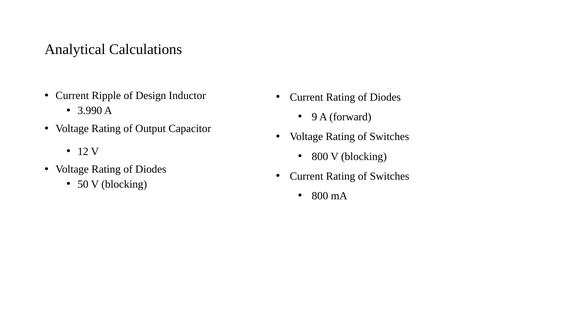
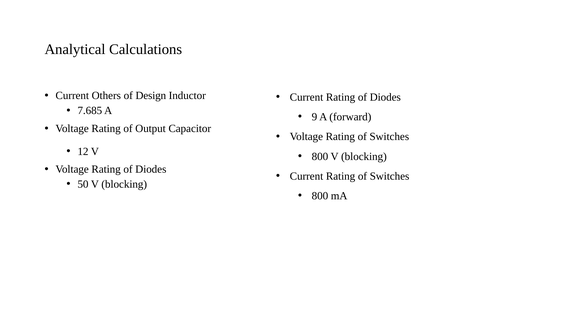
Ripple: Ripple -> Others
3.990: 3.990 -> 7.685
